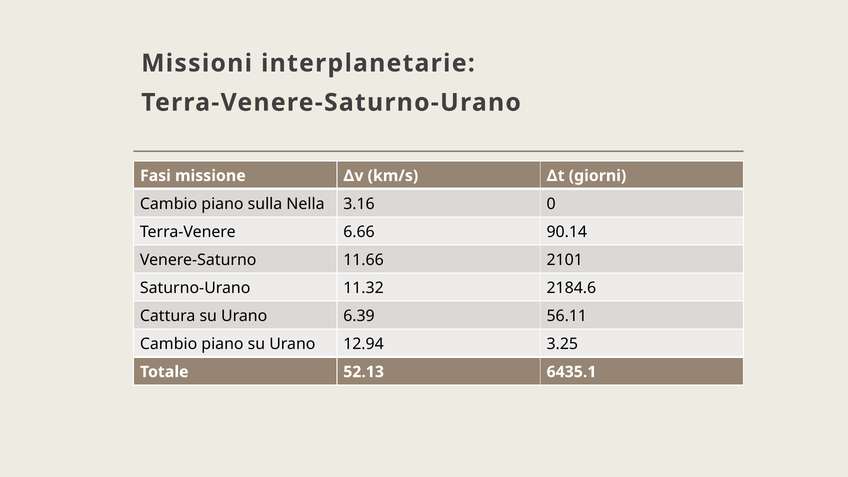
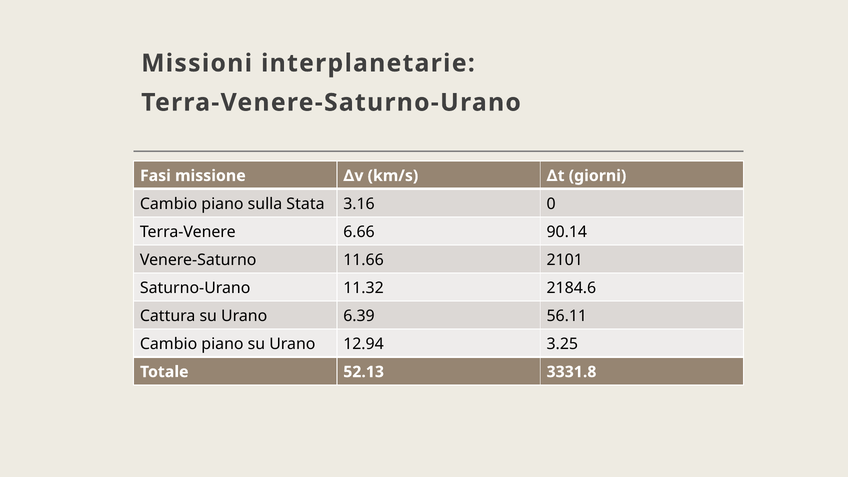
Nella: Nella -> Stata
6435.1: 6435.1 -> 3331.8
